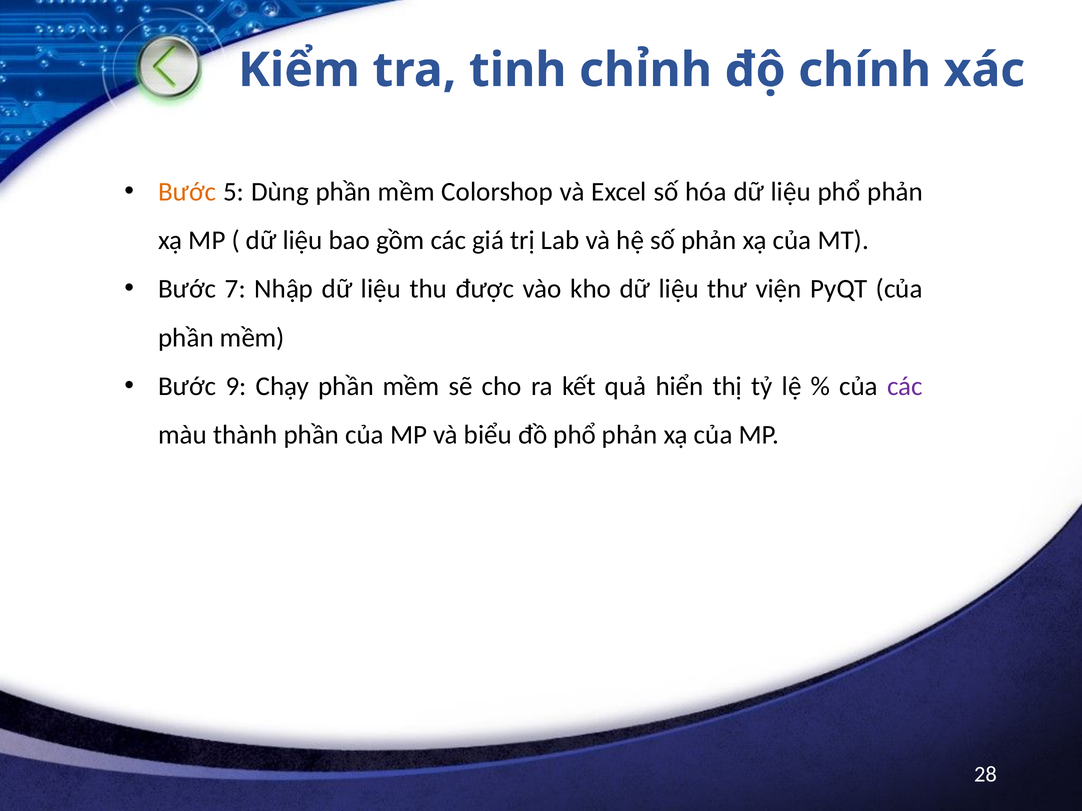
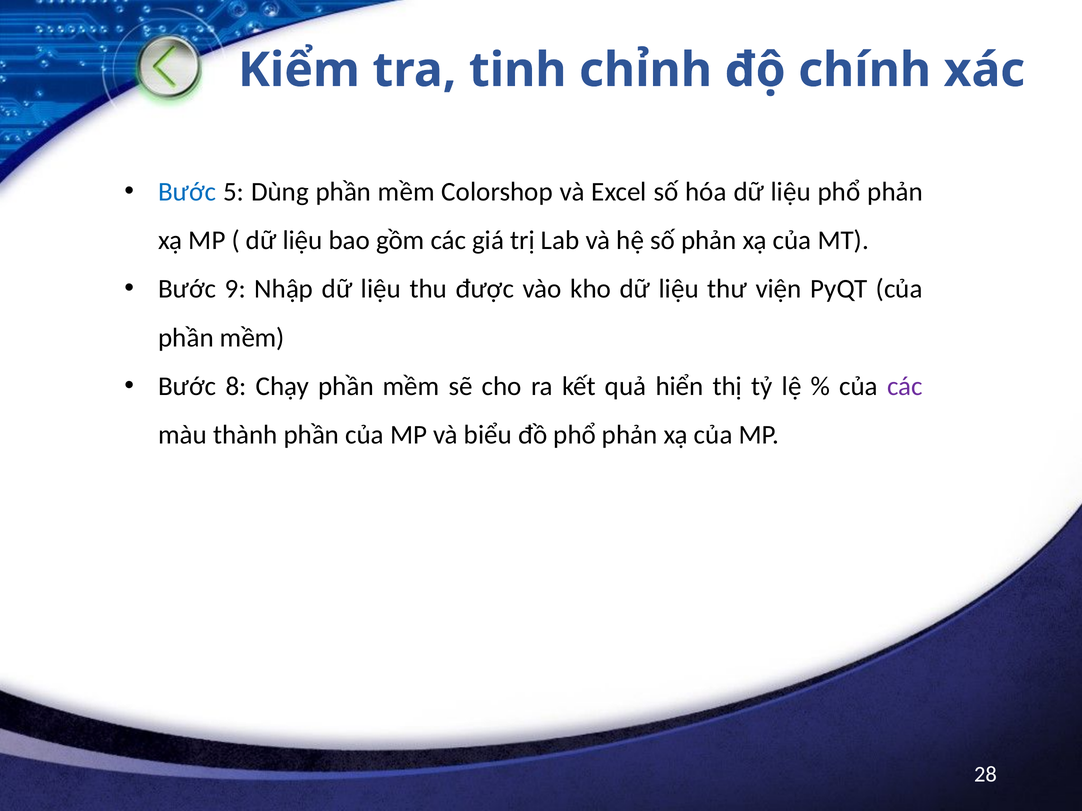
Bước at (187, 192) colour: orange -> blue
7: 7 -> 9
9: 9 -> 8
